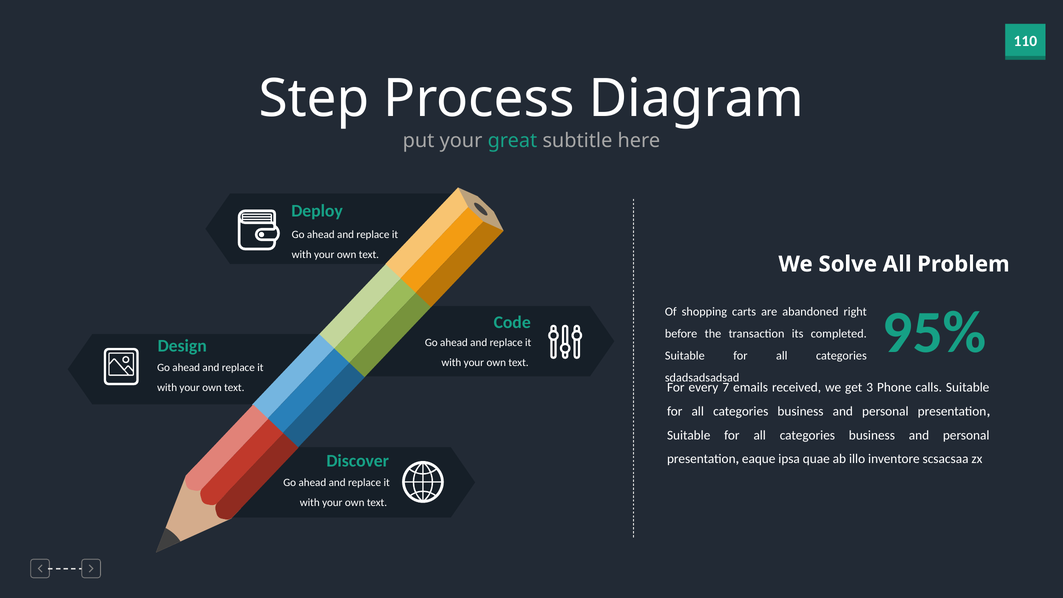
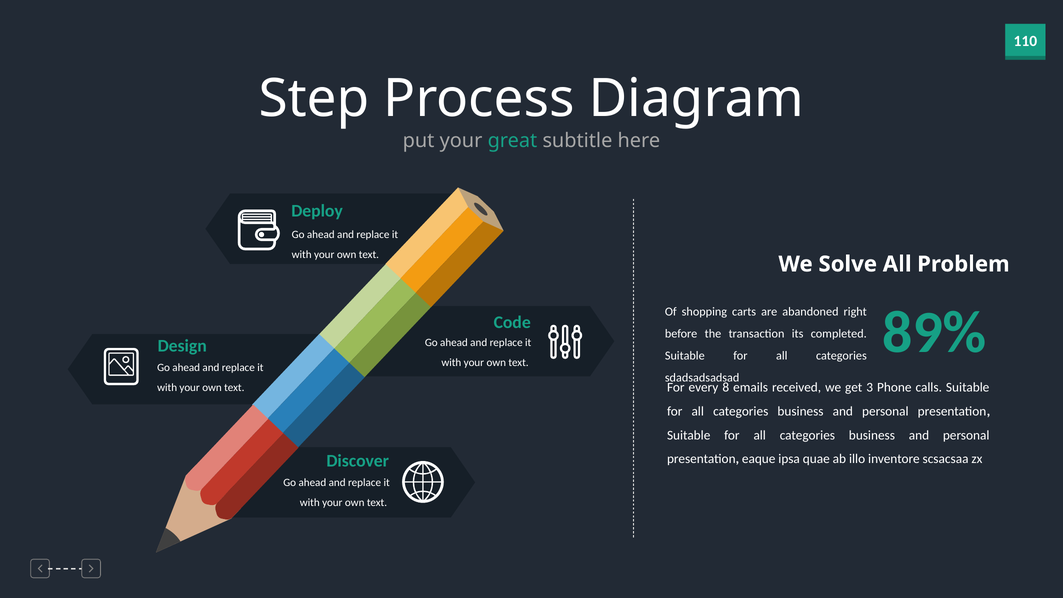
95%: 95% -> 89%
7: 7 -> 8
